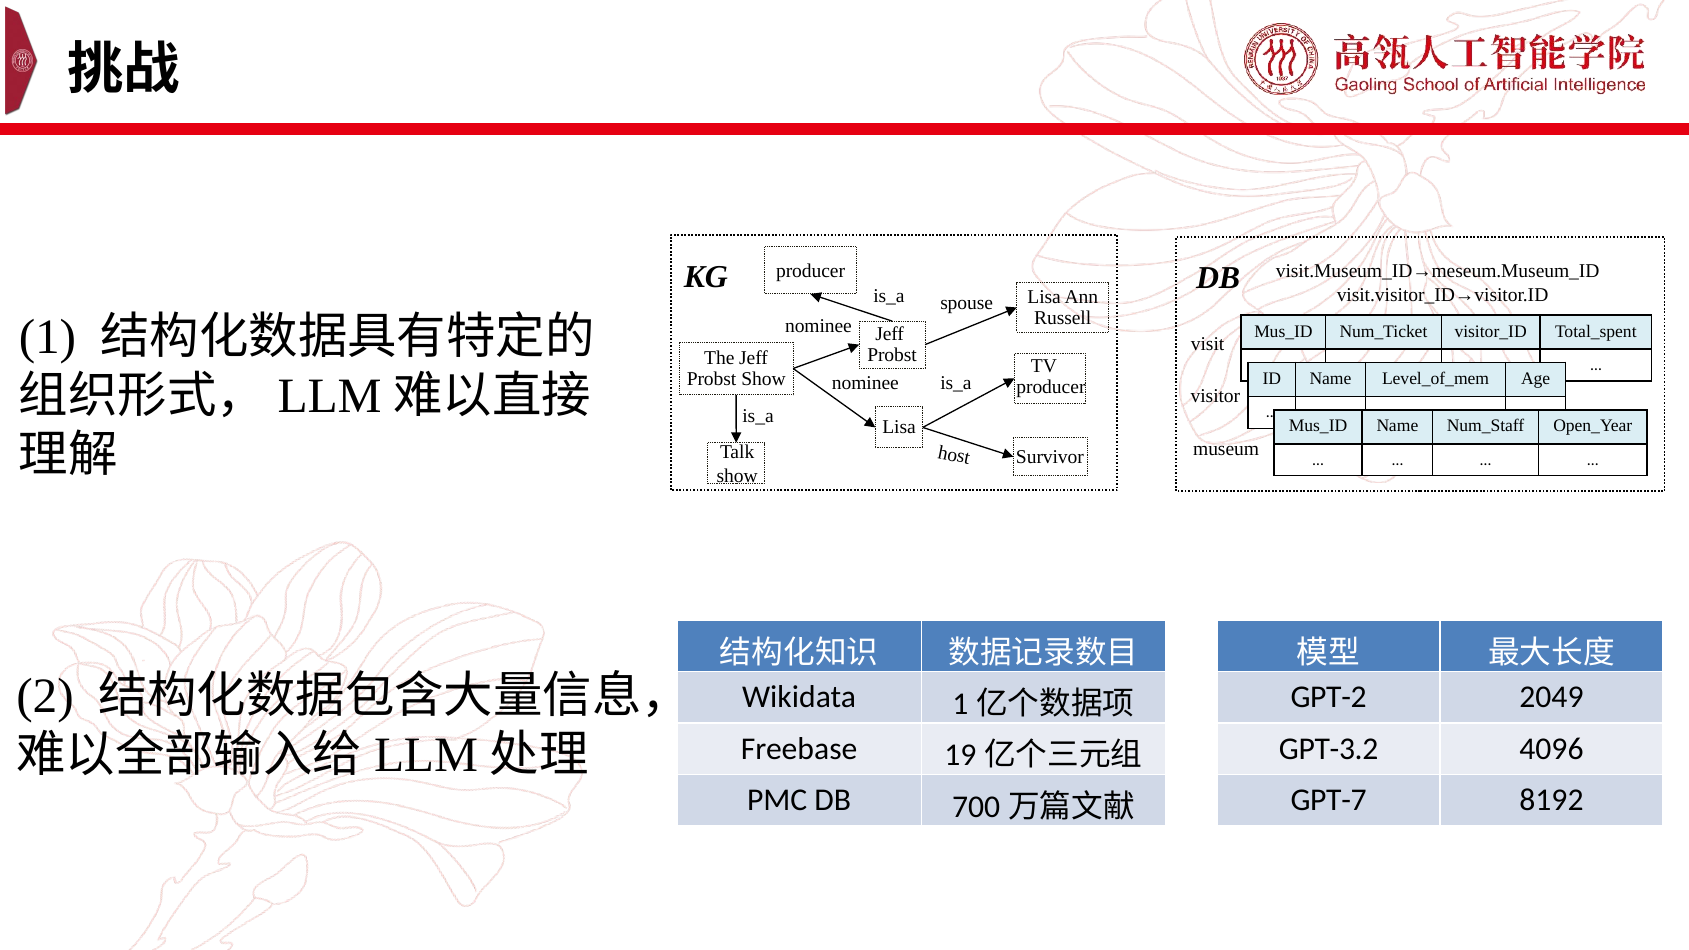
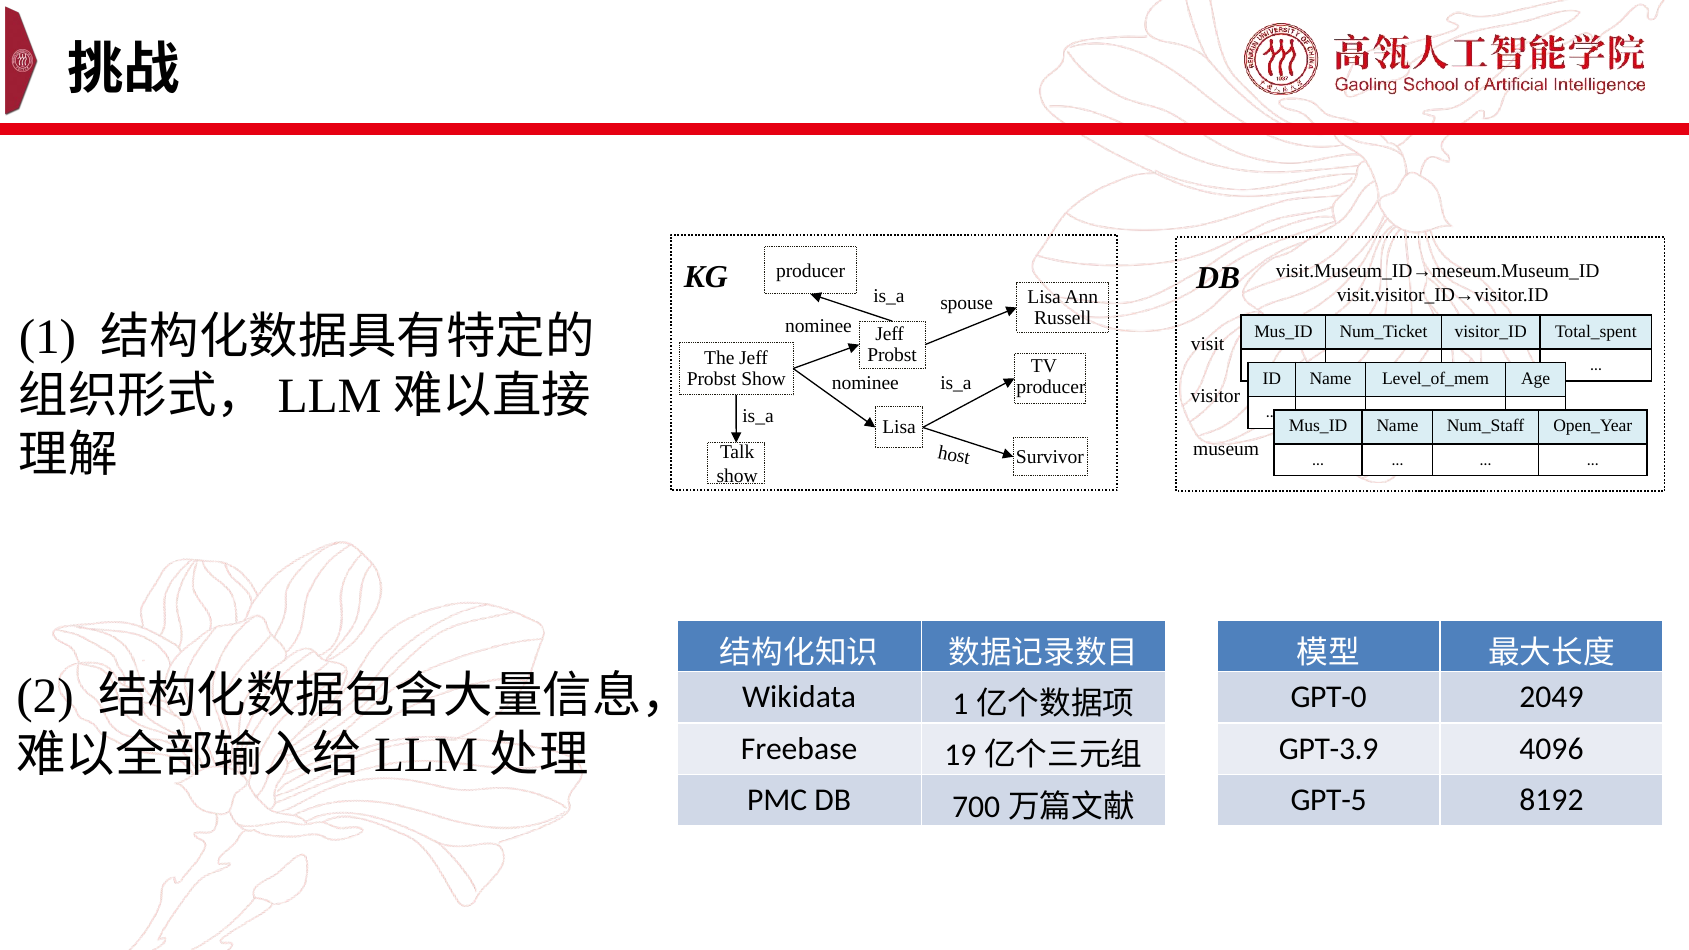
GPT-2: GPT-2 -> GPT-0
GPT-3.2: GPT-3.2 -> GPT-3.9
GPT-7: GPT-7 -> GPT-5
